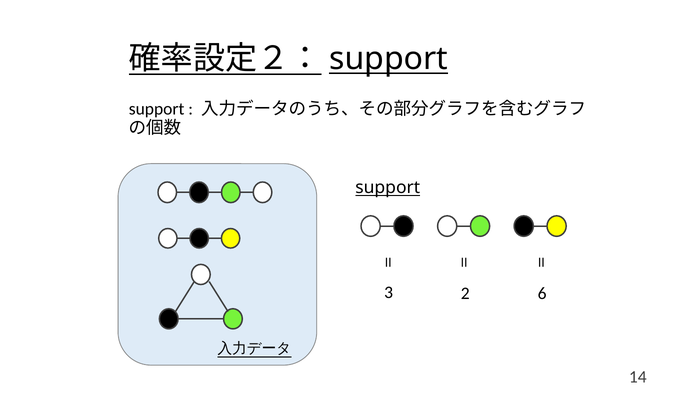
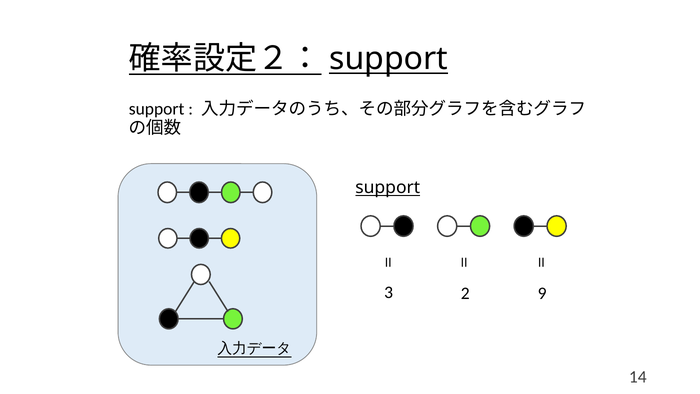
6: 6 -> 9
